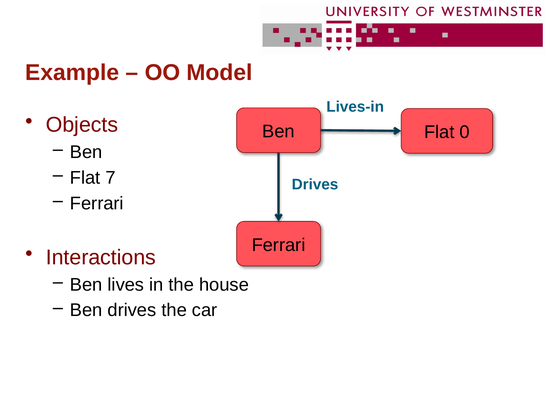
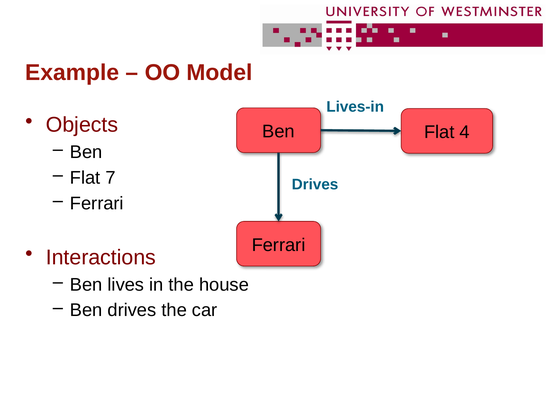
0: 0 -> 4
